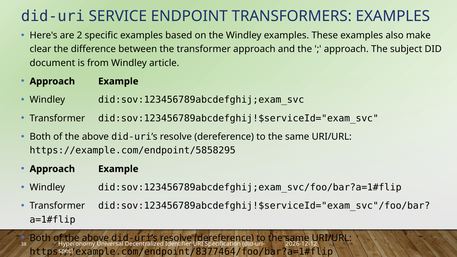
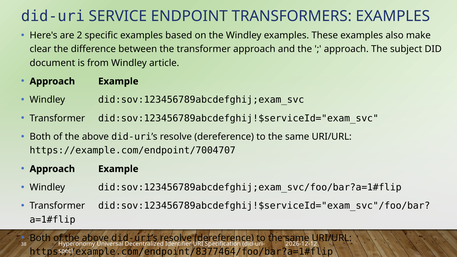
https://example.com/endpoint/5858295: https://example.com/endpoint/5858295 -> https://example.com/endpoint/7004707
